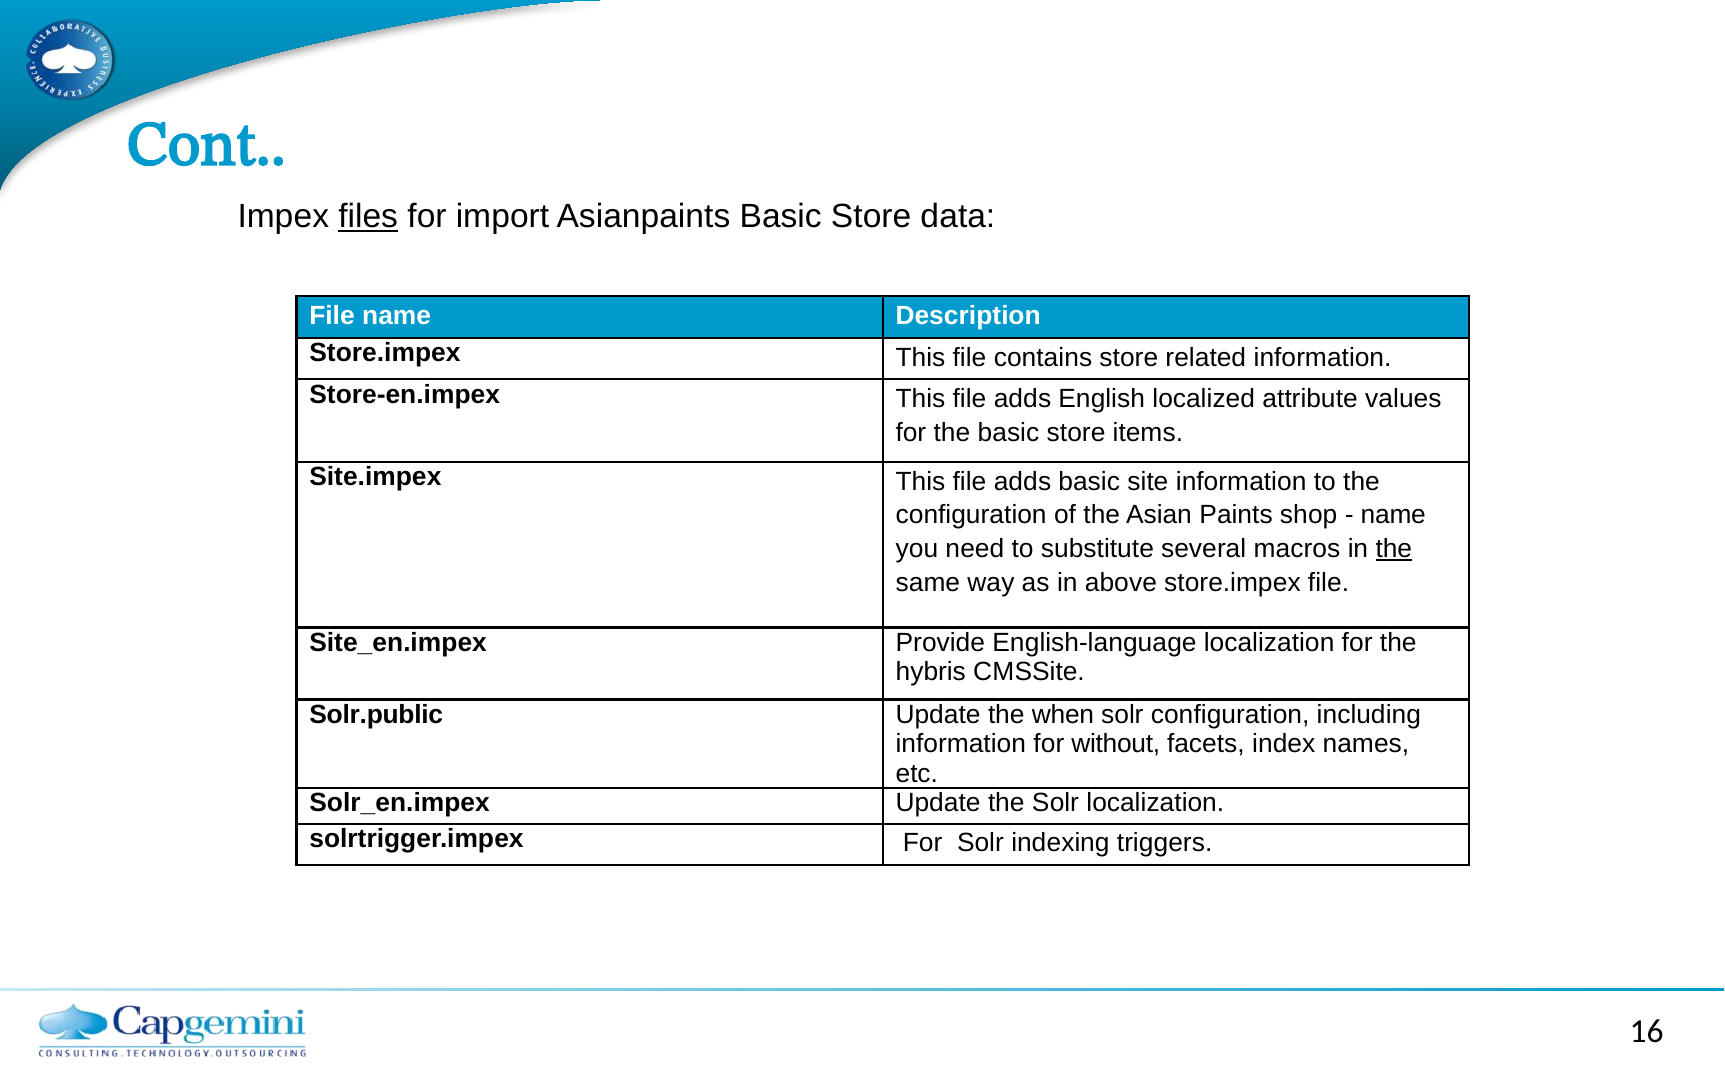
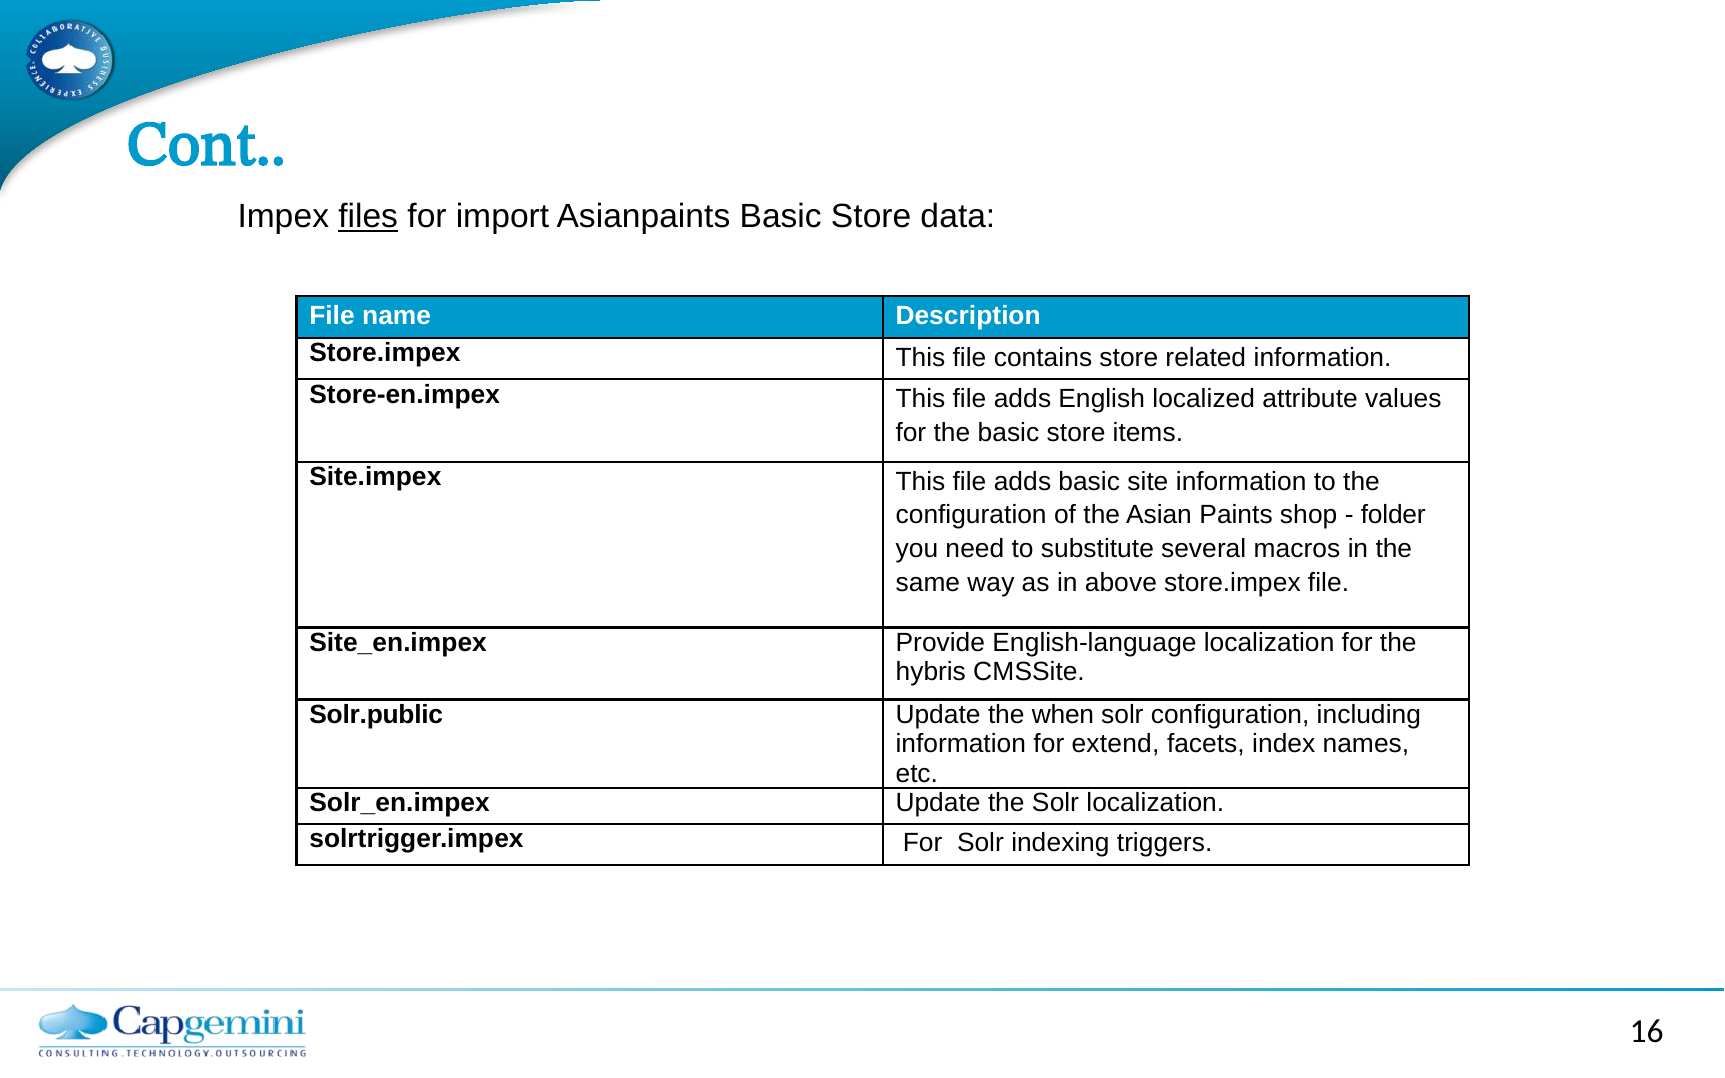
name at (1393, 515): name -> folder
the at (1394, 549) underline: present -> none
without: without -> extend
